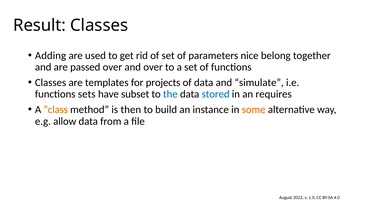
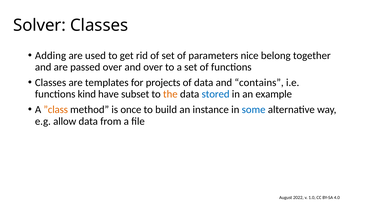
Result: Result -> Solver
simulate: simulate -> contains
sets: sets -> kind
the colour: blue -> orange
requires: requires -> example
then: then -> once
some colour: orange -> blue
